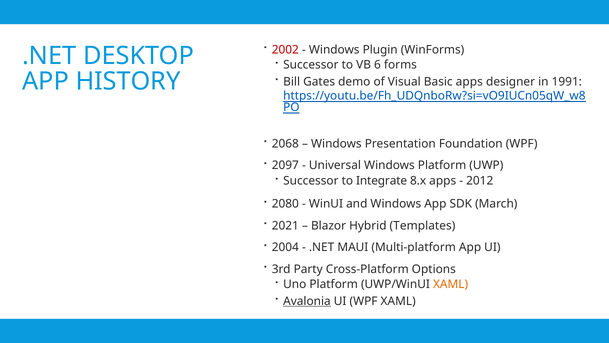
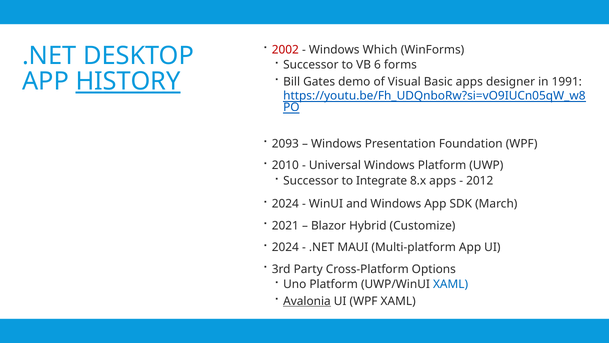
Plugin: Plugin -> Which
HISTORY underline: none -> present
2068: 2068 -> 2093
2097: 2097 -> 2010
2080 at (285, 204): 2080 -> 2024
Templates: Templates -> Customize
2004 at (285, 247): 2004 -> 2024
XAML at (451, 284) colour: orange -> blue
